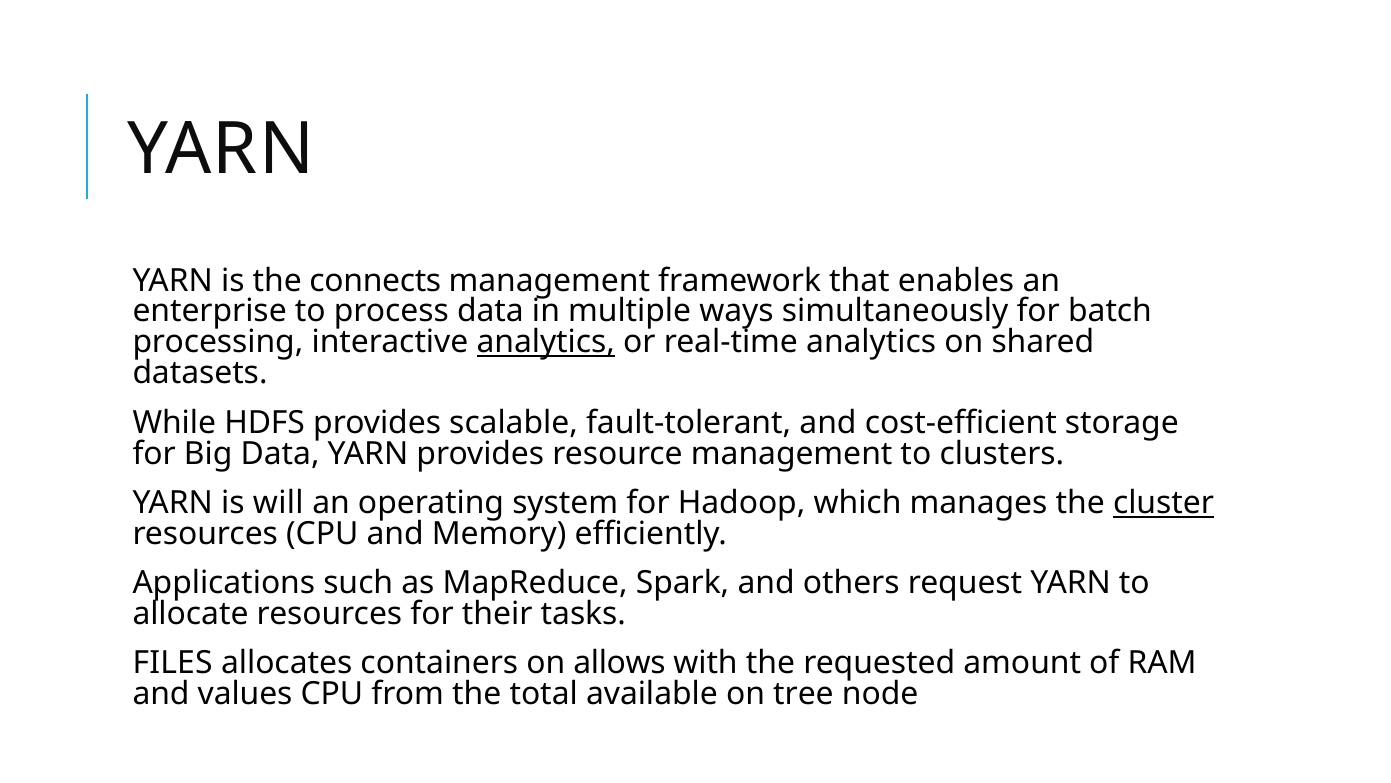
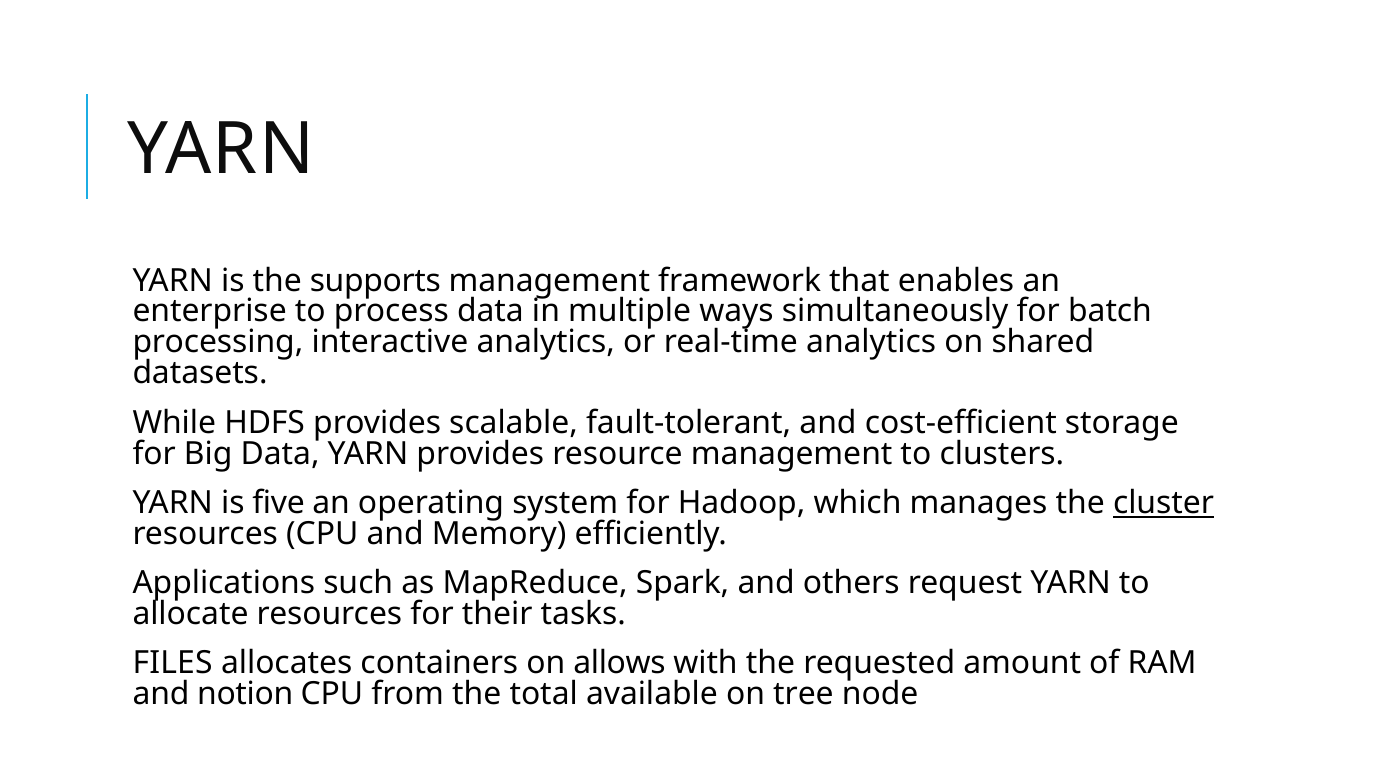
connects: connects -> supports
analytics at (546, 342) underline: present -> none
will: will -> five
values: values -> notion
